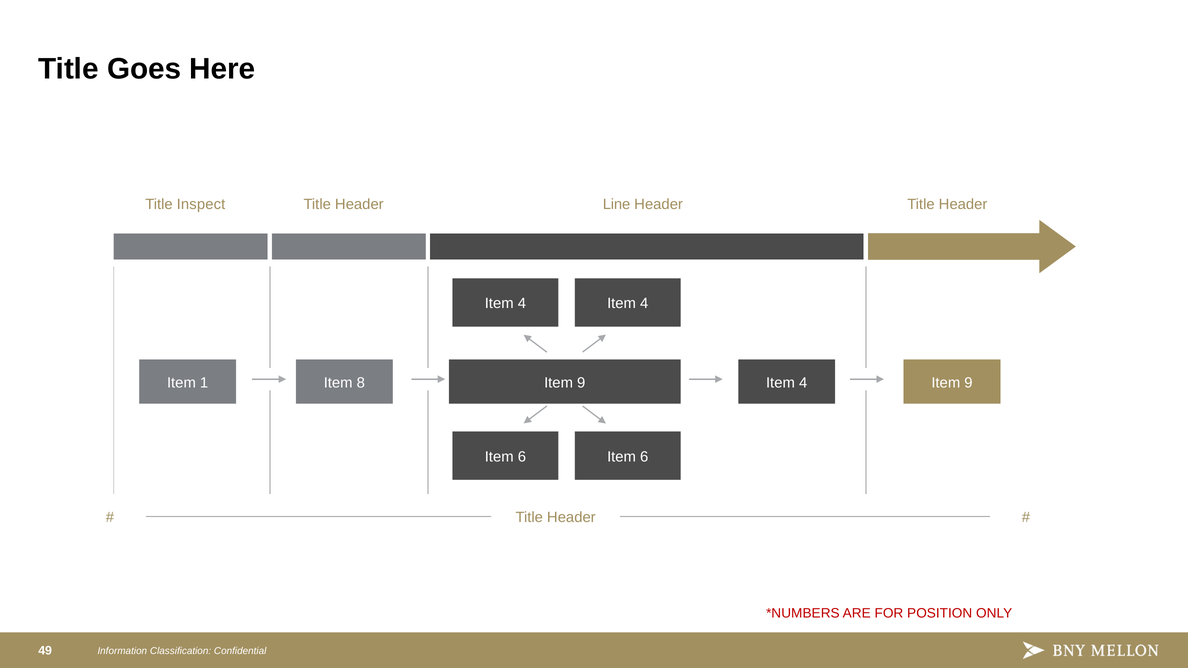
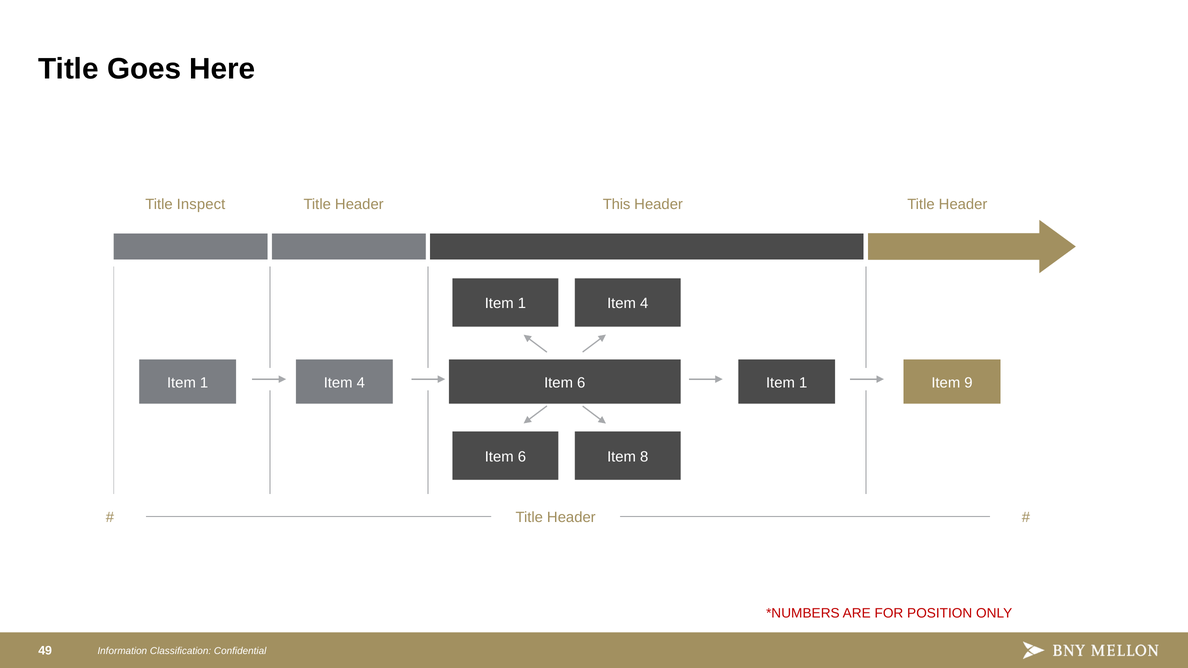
Line: Line -> This
4 at (522, 304): 4 -> 1
8 at (361, 383): 8 -> 4
9 at (581, 383): 9 -> 6
4 at (803, 383): 4 -> 1
6 Item 6: 6 -> 8
